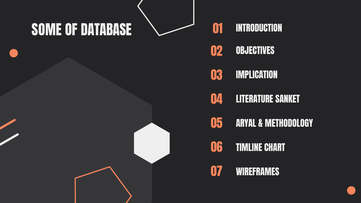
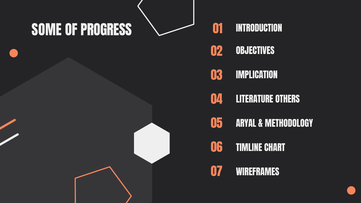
DATABASE: DATABASE -> PROGRESS
SANKET: SANKET -> OTHERS
